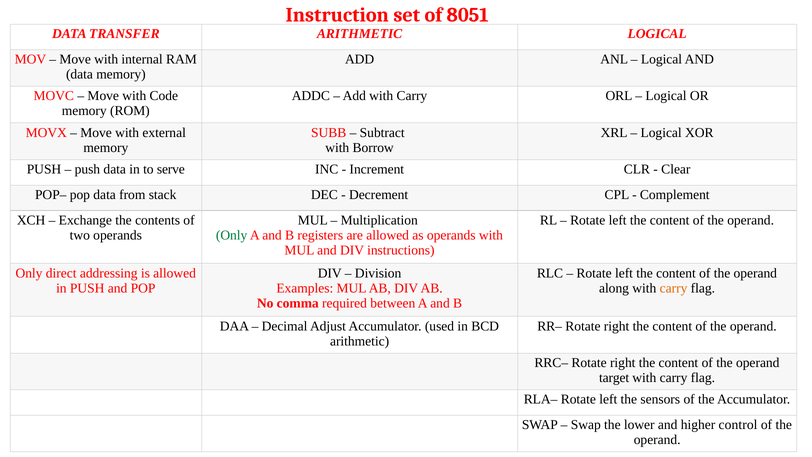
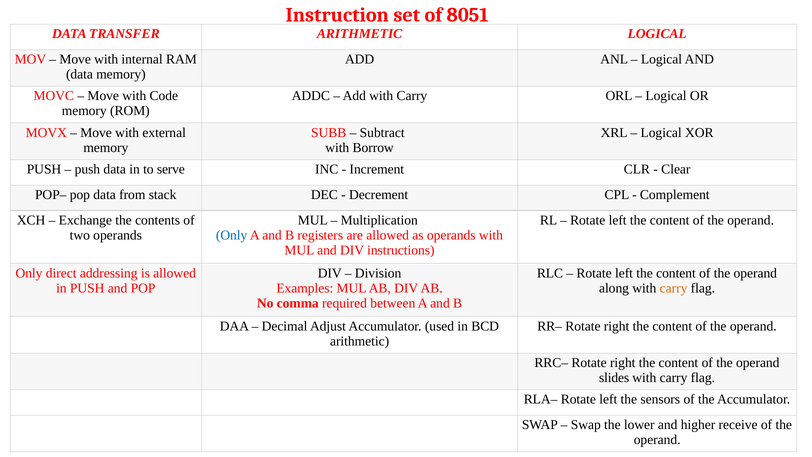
Only at (232, 235) colour: green -> blue
target: target -> slides
control: control -> receive
